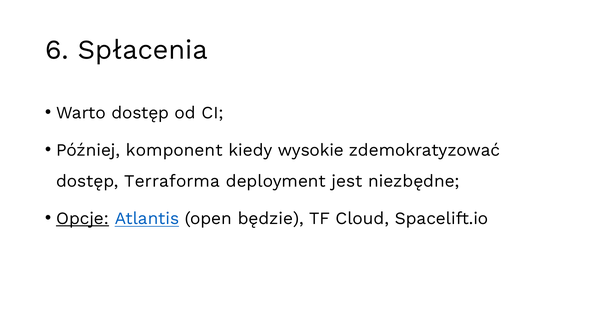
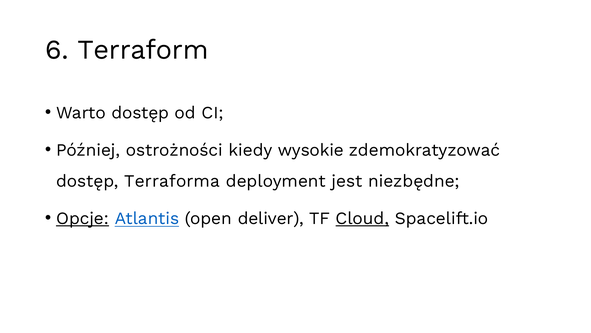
Spłacenia: Spłacenia -> Terraform
komponent: komponent -> ostrożności
będzie: będzie -> deliver
Cloud underline: none -> present
